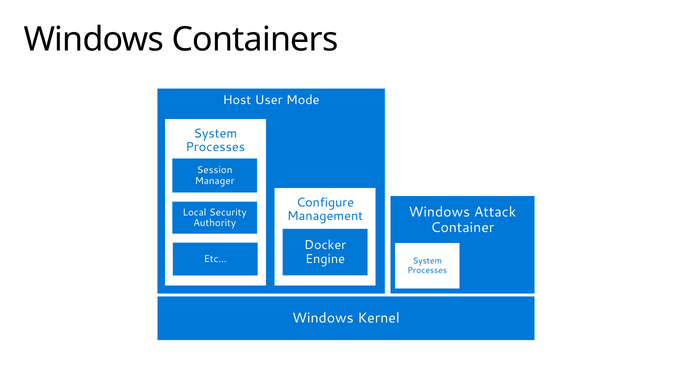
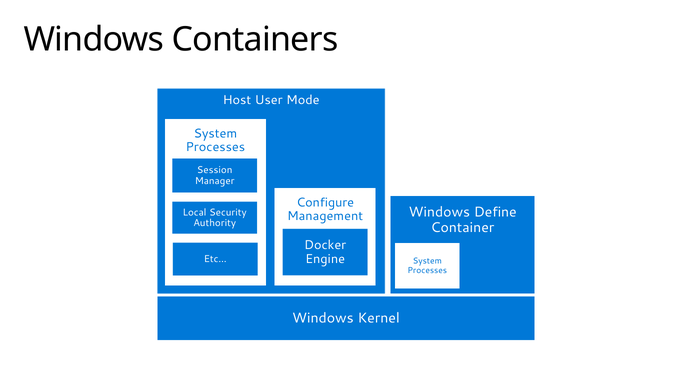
Attack: Attack -> Define
